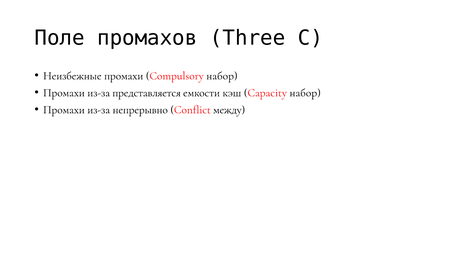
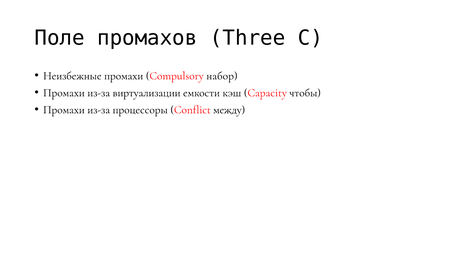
представляется: представляется -> виртуализации
Capacity набор: набор -> чтобы
непрерывно: непрерывно -> процессоры
